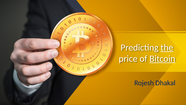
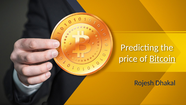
the underline: present -> none
